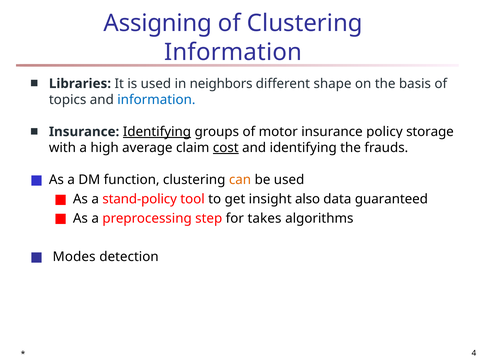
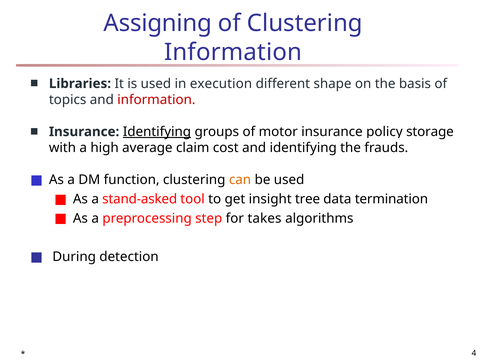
neighbors: neighbors -> execution
information at (156, 100) colour: blue -> red
cost underline: present -> none
stand-policy: stand-policy -> stand-asked
also: also -> tree
guaranteed: guaranteed -> termination
Modes: Modes -> During
